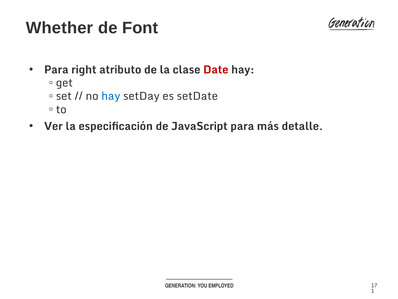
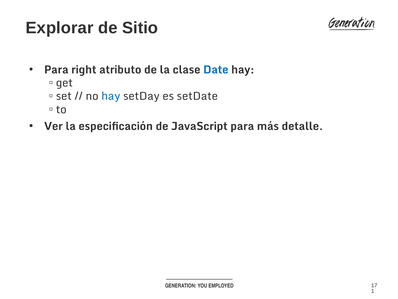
Whether: Whether -> Explorar
Font: Font -> Sitio
Date colour: red -> blue
